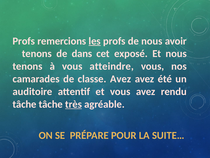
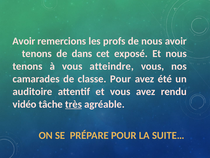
Profs at (24, 41): Profs -> Avoir
les underline: present -> none
classe Avez: Avez -> Pour
tâche at (25, 104): tâche -> vidéo
